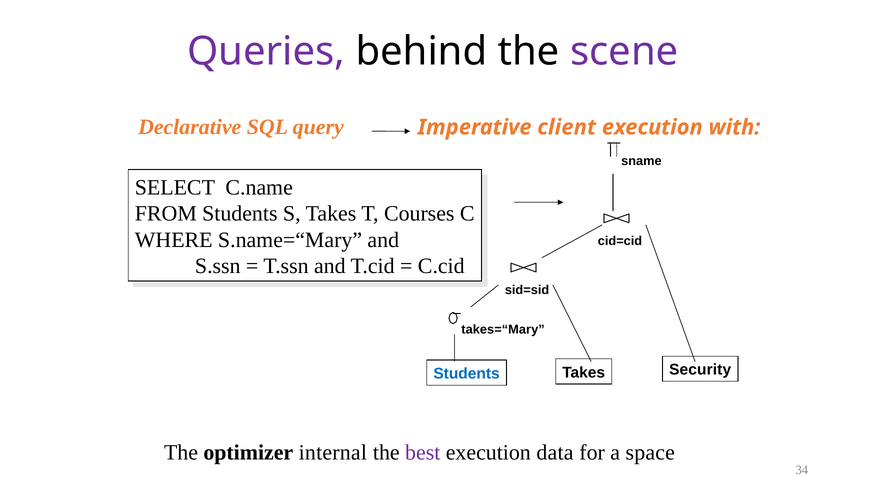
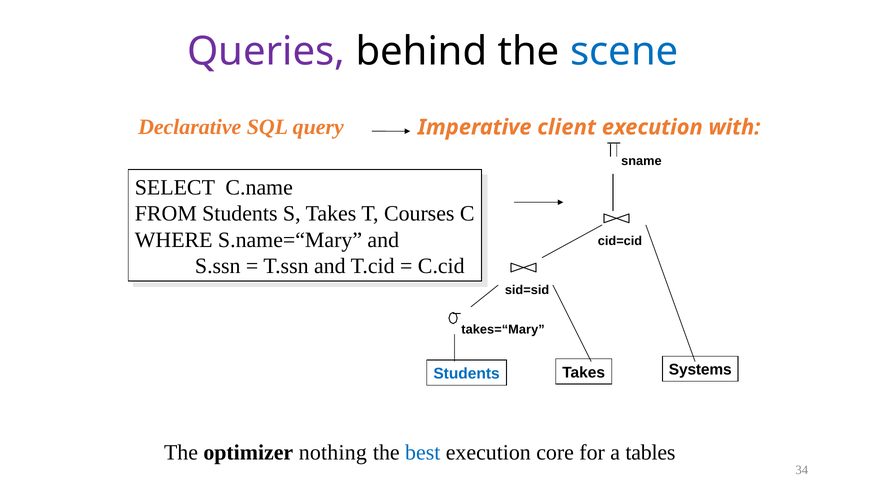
scene colour: purple -> blue
Security: Security -> Systems
internal: internal -> nothing
best colour: purple -> blue
data: data -> core
space: space -> tables
